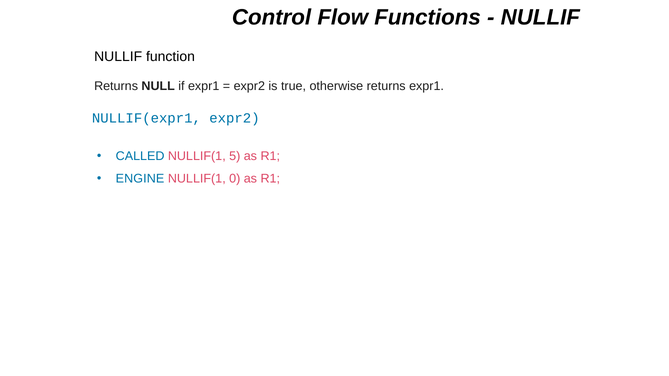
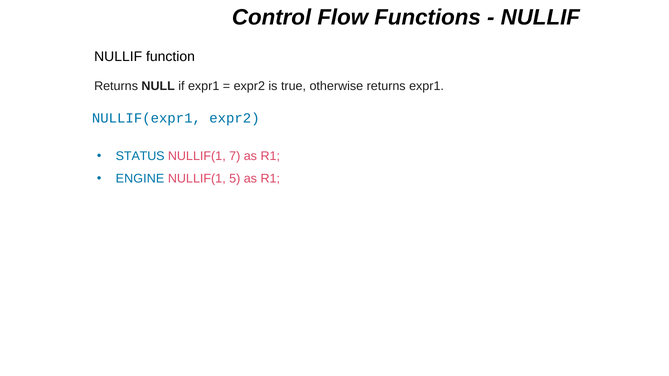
CALLED: CALLED -> STATUS
5: 5 -> 7
0: 0 -> 5
